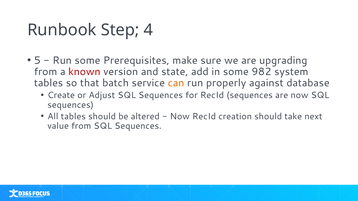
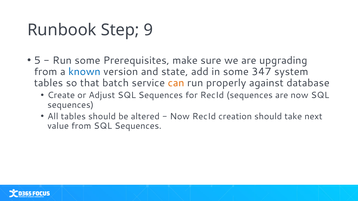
4: 4 -> 9
known colour: red -> blue
982: 982 -> 347
